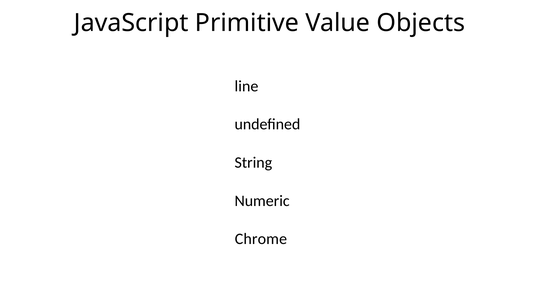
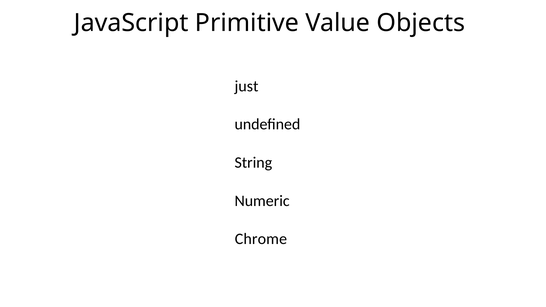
line: line -> just
